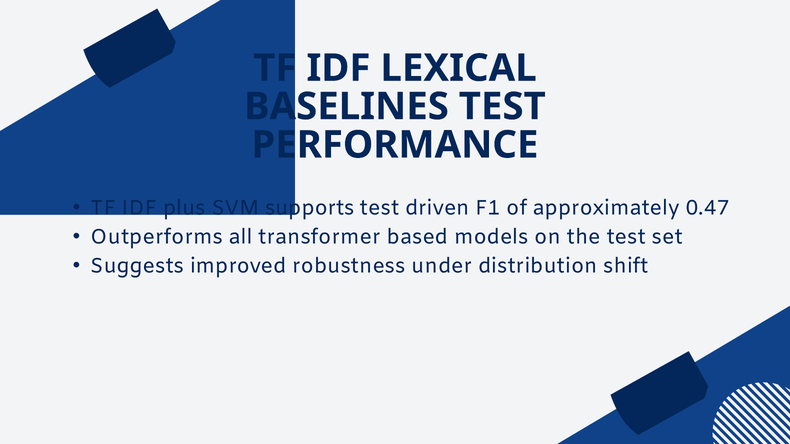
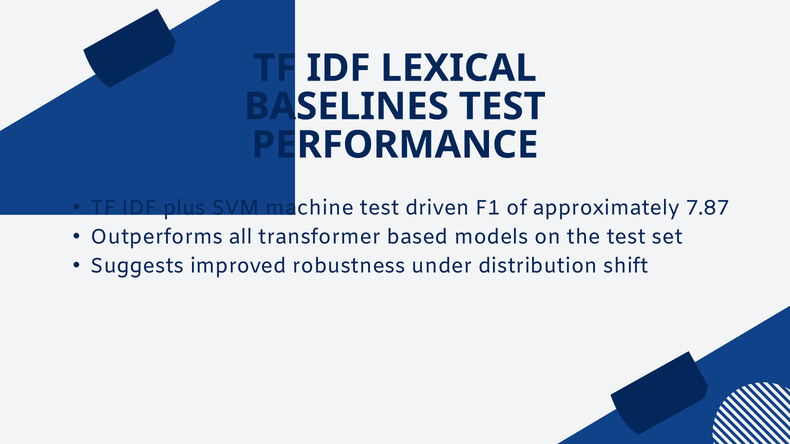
supports: supports -> machine
0.47: 0.47 -> 7.87
